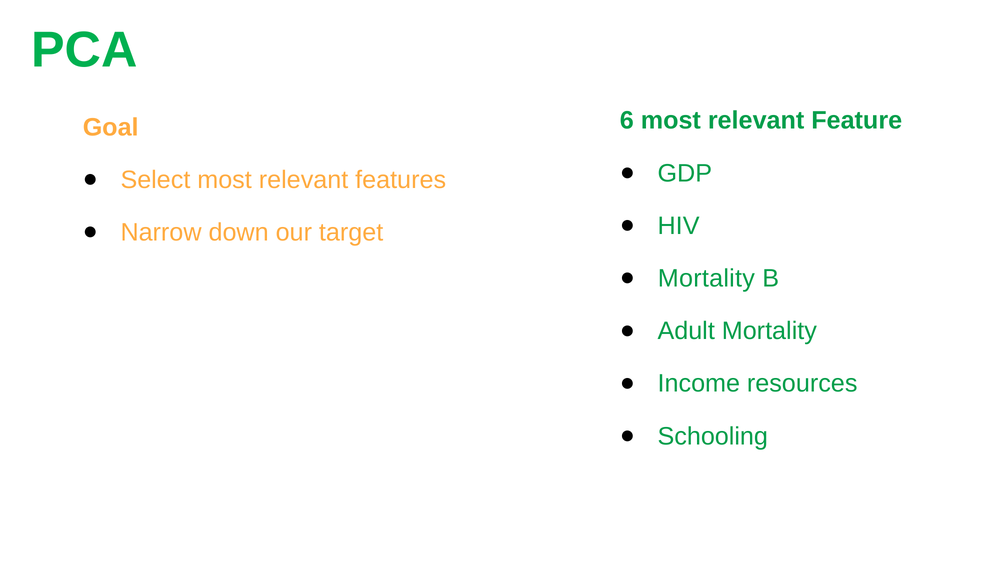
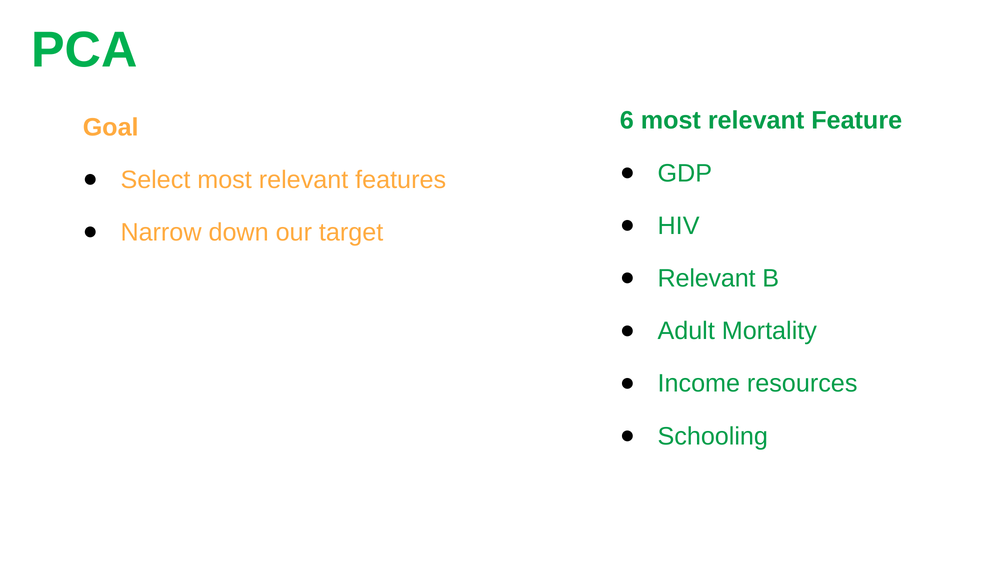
Mortality at (706, 278): Mortality -> Relevant
